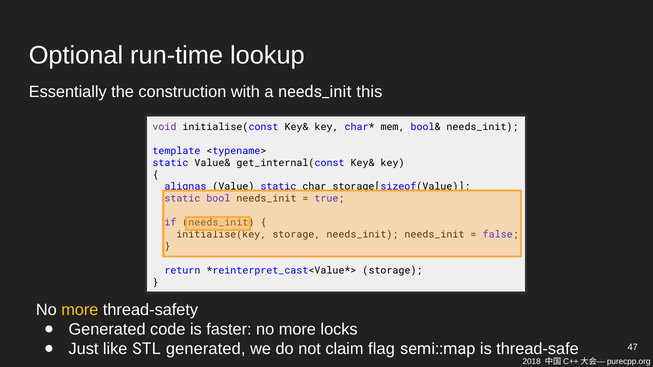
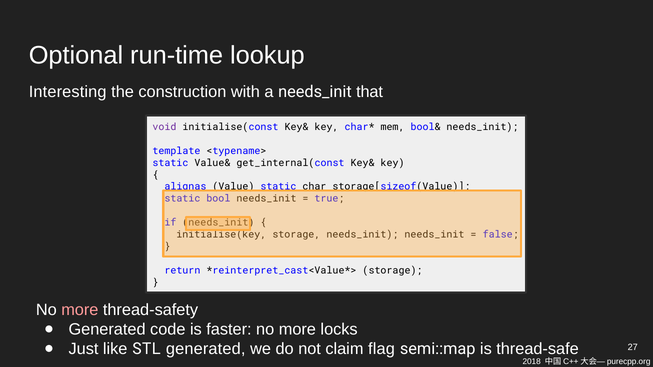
Essentially: Essentially -> Interesting
this: this -> that
more at (80, 310) colour: yellow -> pink
47: 47 -> 27
